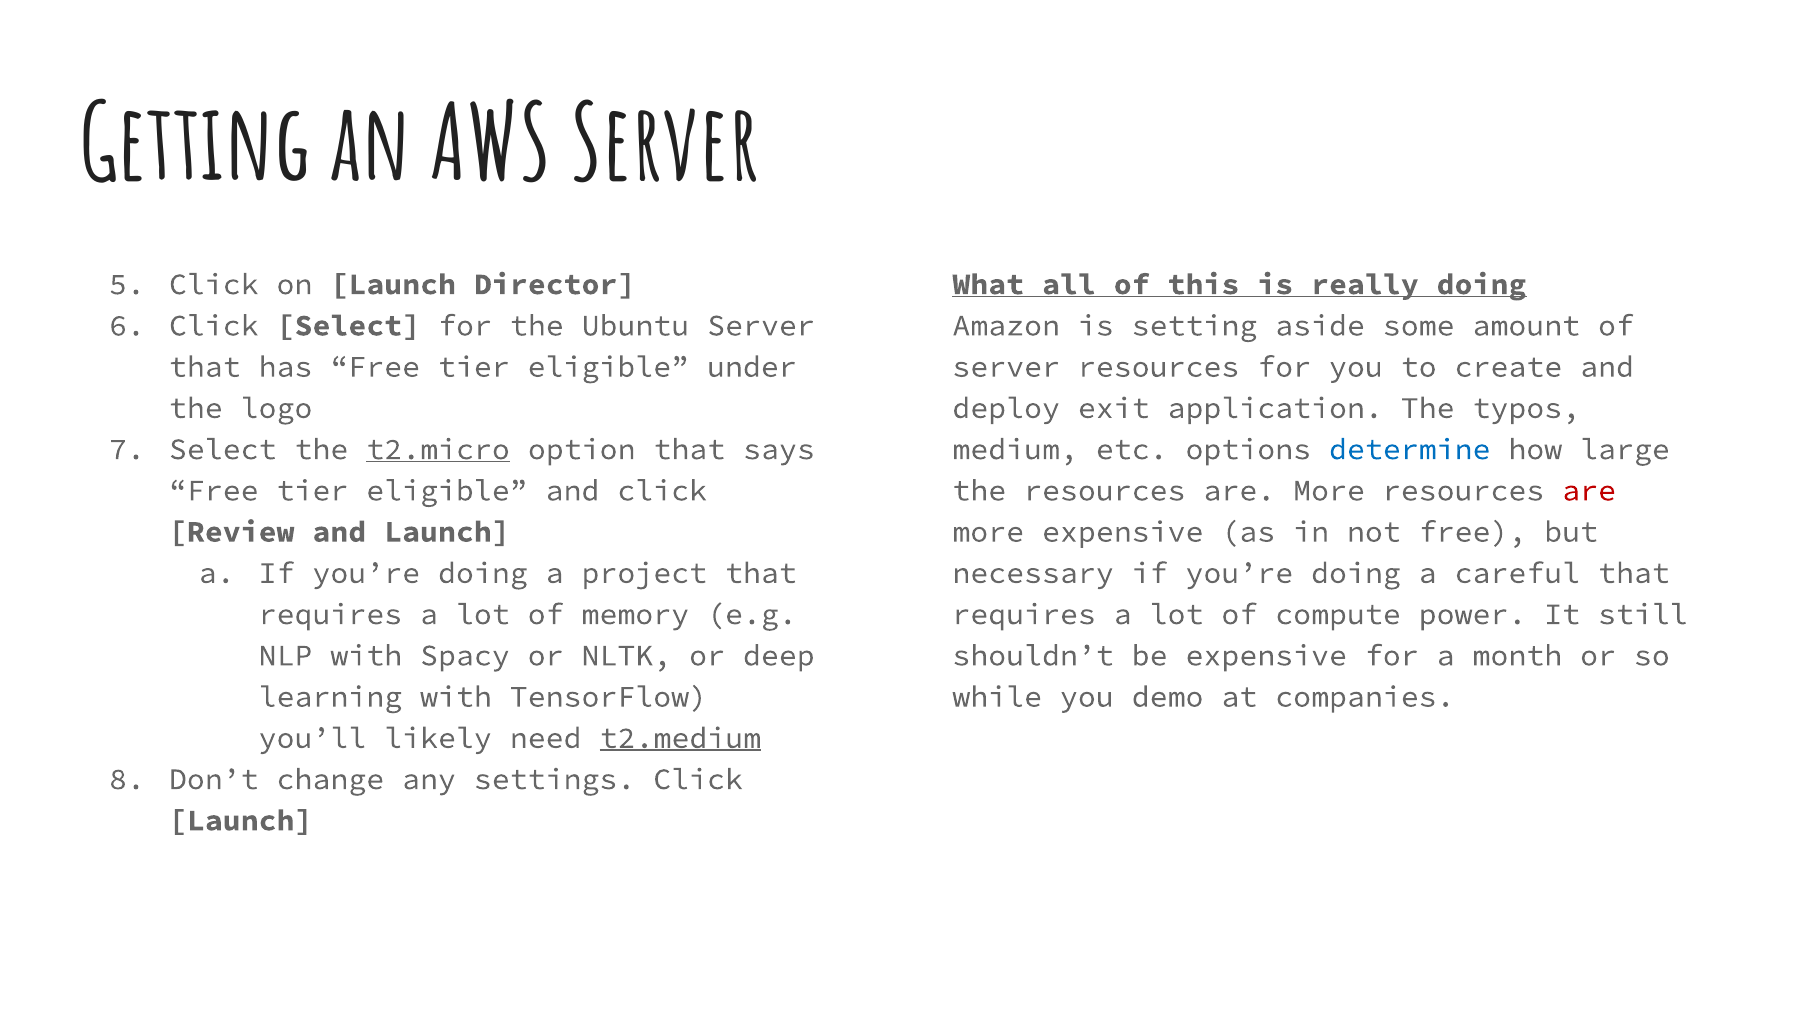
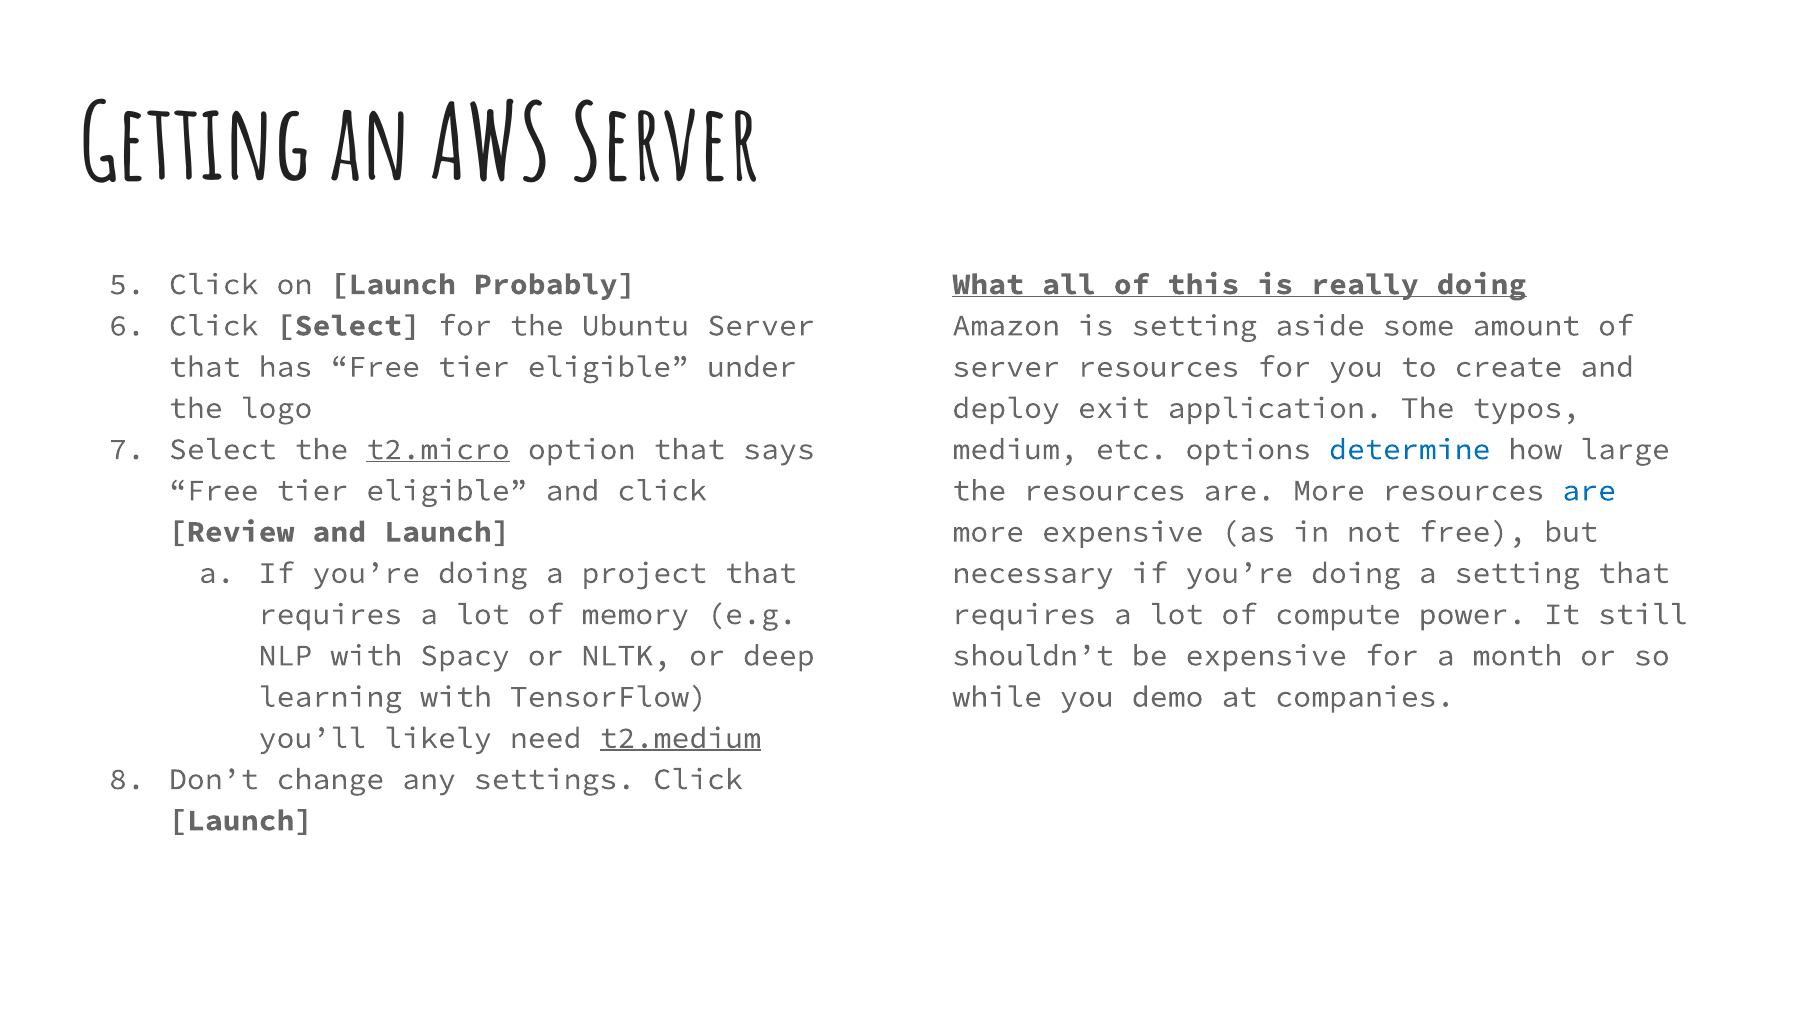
Director: Director -> Probably
are at (1589, 491) colour: red -> blue
a careful: careful -> setting
